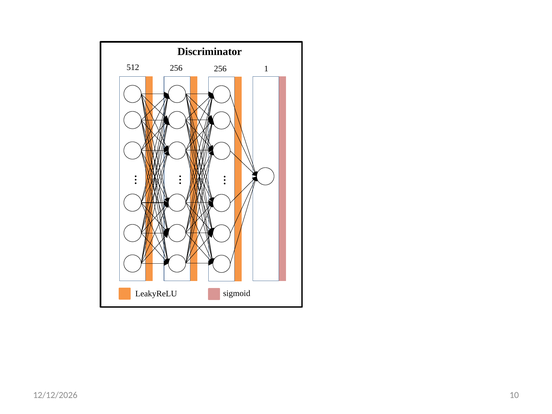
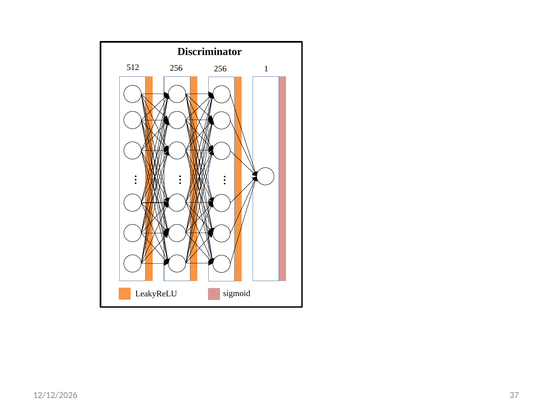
10: 10 -> 37
